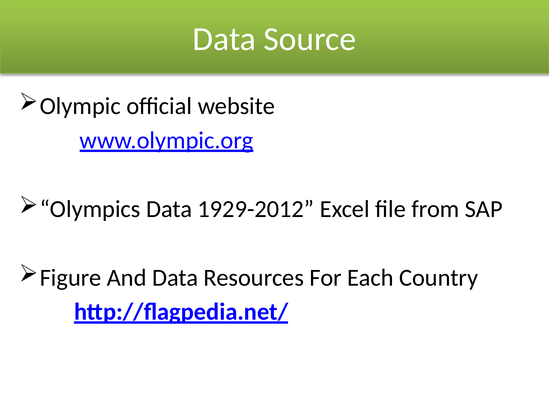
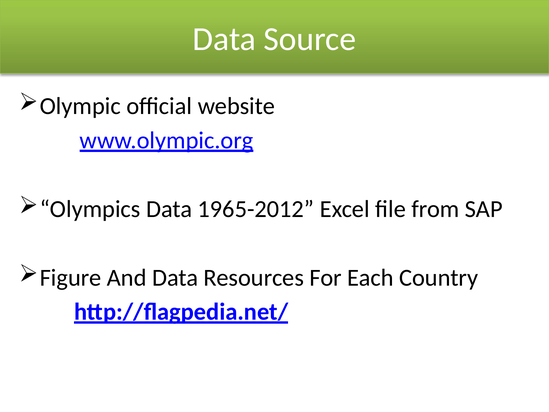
1929-2012: 1929-2012 -> 1965-2012
